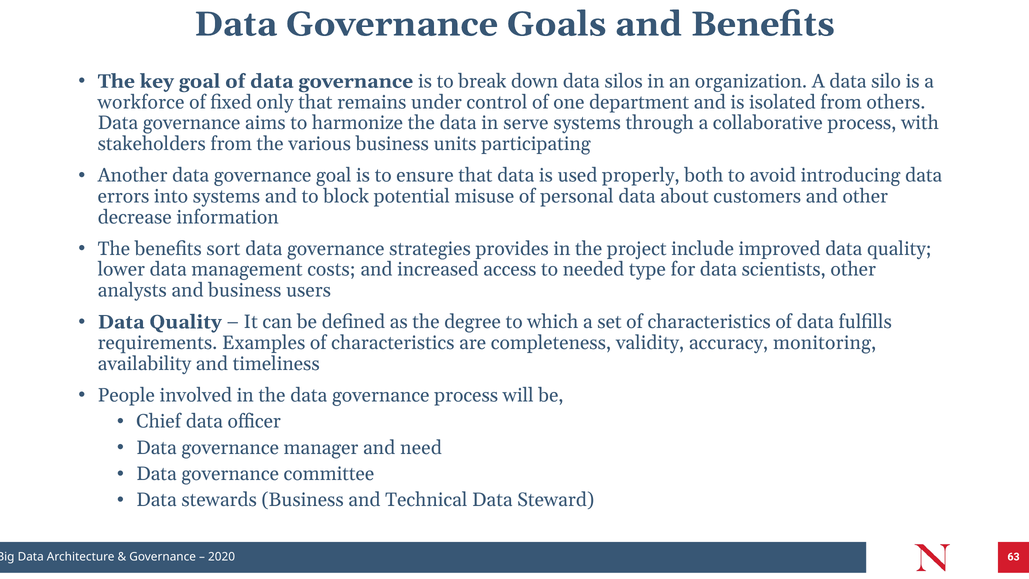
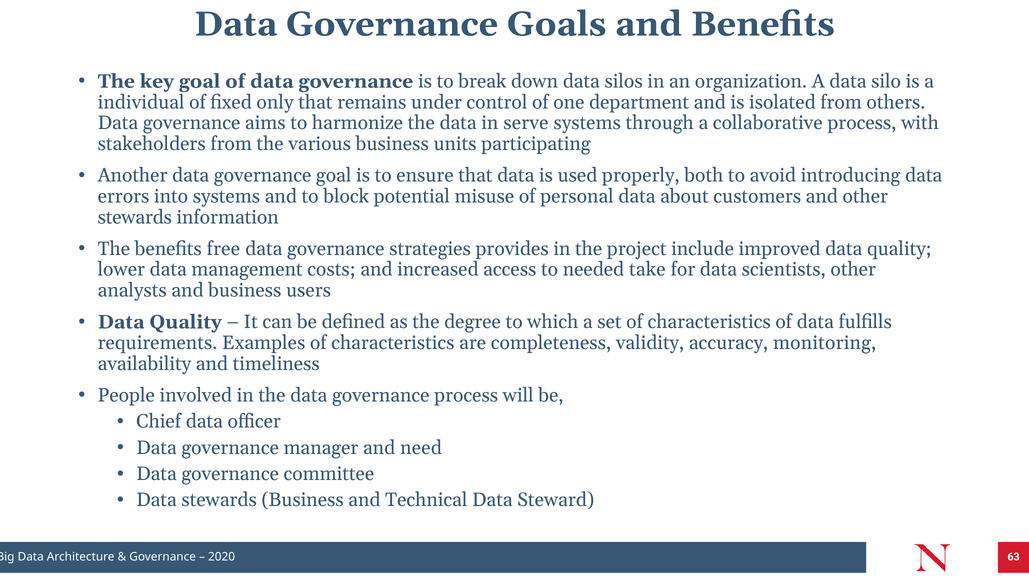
workforce: workforce -> individual
decrease at (135, 217): decrease -> stewards
sort: sort -> free
type: type -> take
